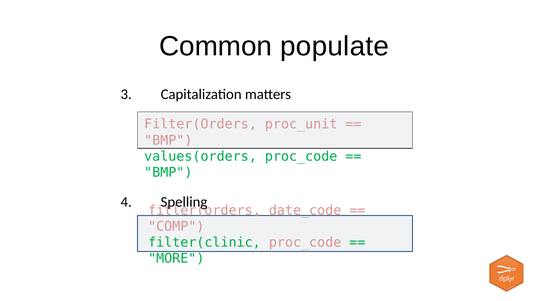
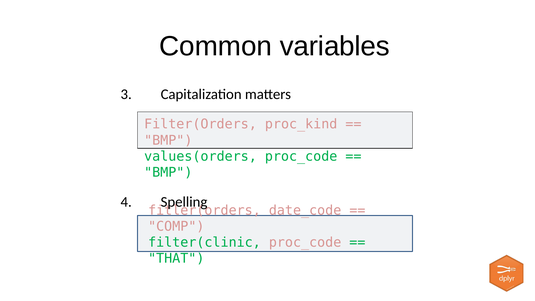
populate: populate -> variables
proc_unit: proc_unit -> proc_kind
MORE: MORE -> THAT
